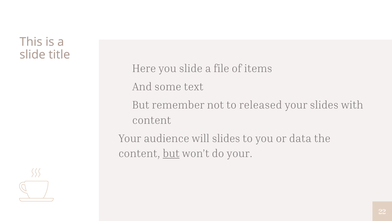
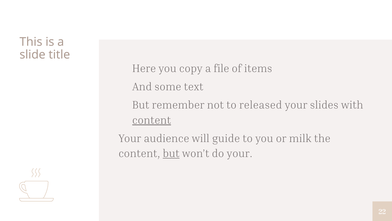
you slide: slide -> copy
content at (152, 120) underline: none -> present
will slides: slides -> guide
data: data -> milk
